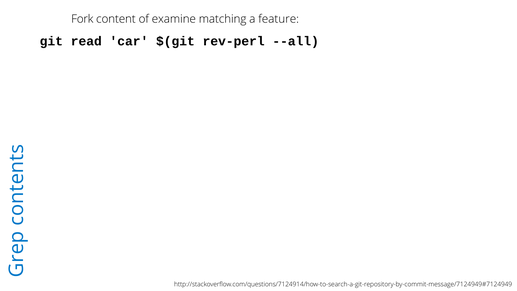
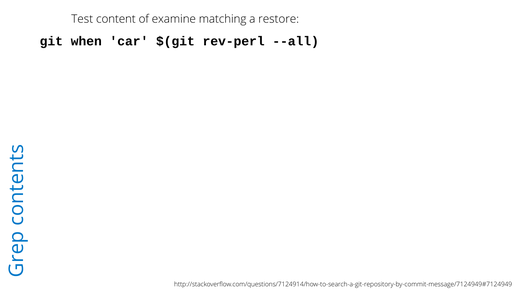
Fork: Fork -> Test
feature: feature -> restore
read: read -> when
